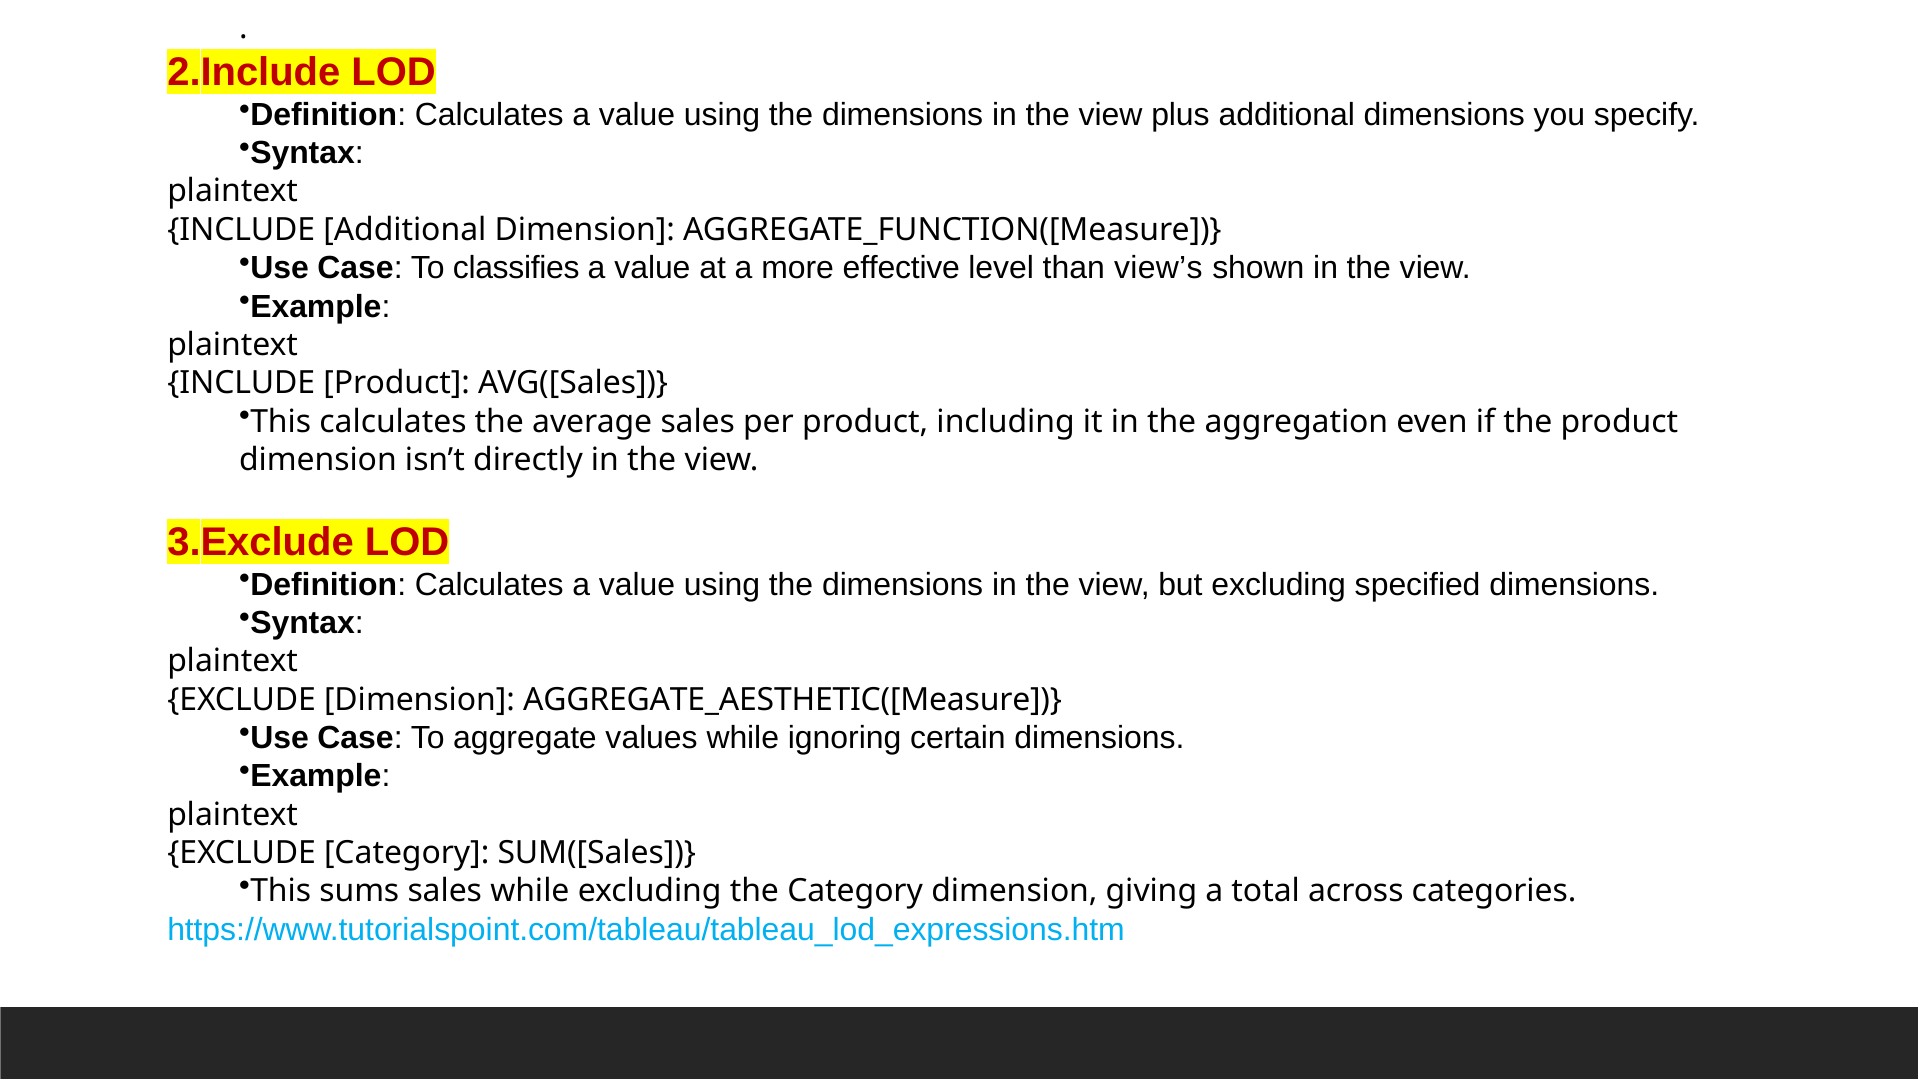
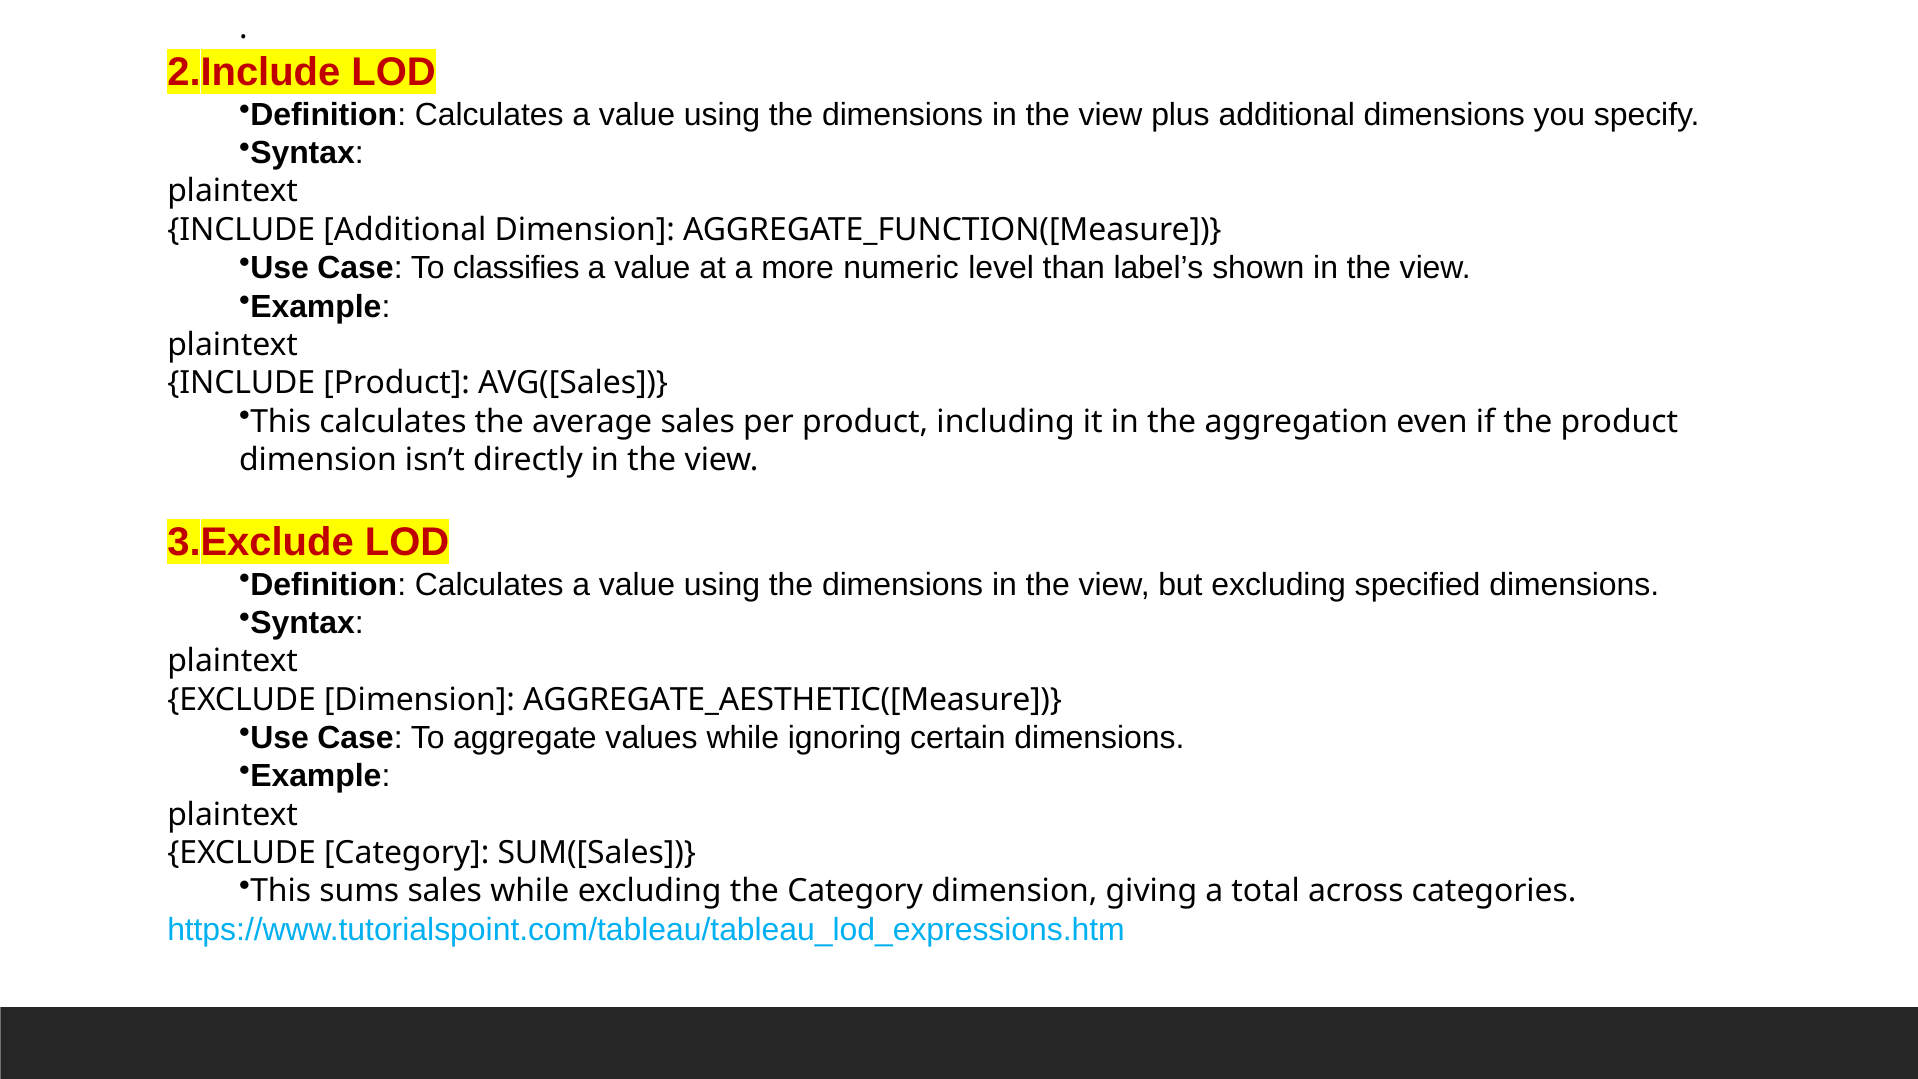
effective: effective -> numeric
view’s: view’s -> label’s
